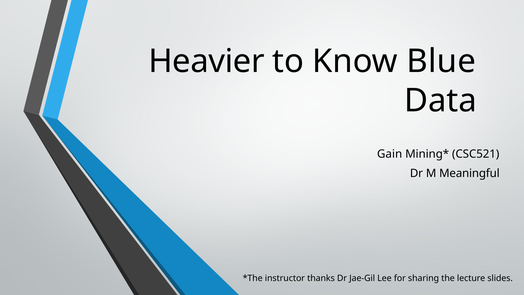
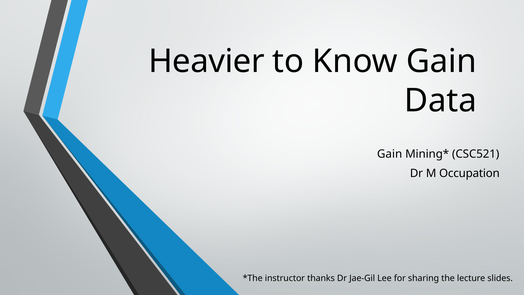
Know Blue: Blue -> Gain
Meaningful: Meaningful -> Occupation
